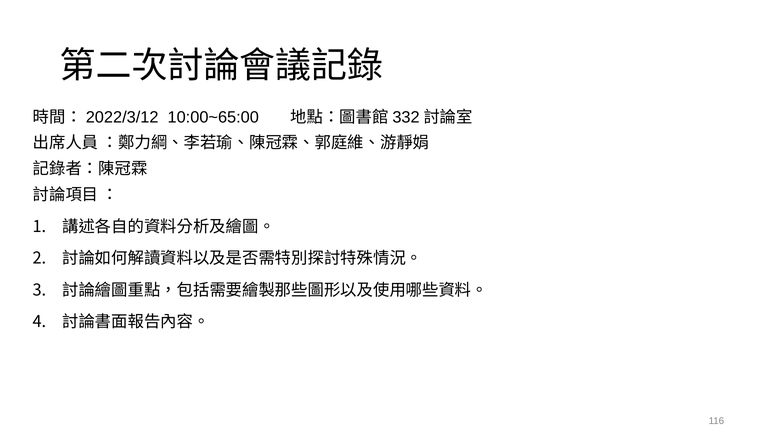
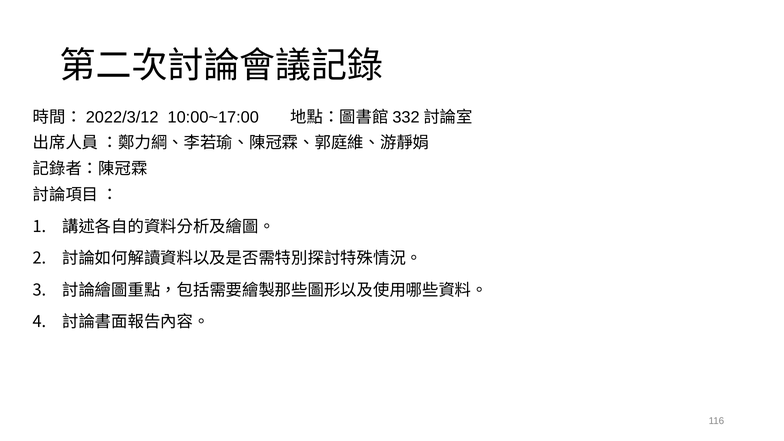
10:00~65:00: 10:00~65:00 -> 10:00~17:00
